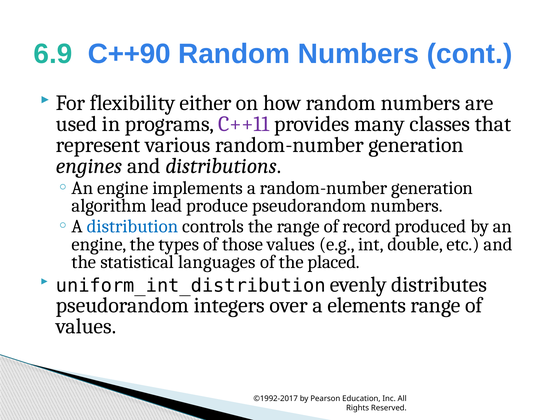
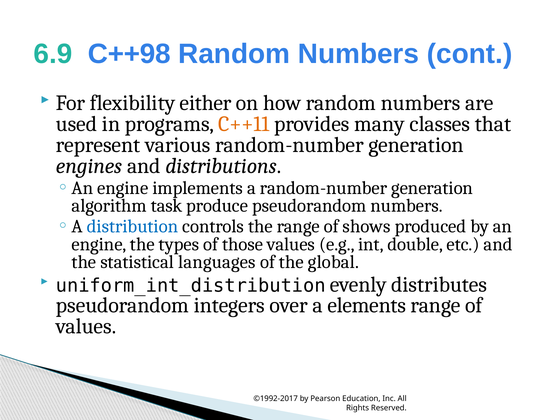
C++90: C++90 -> C++98
C++11 colour: purple -> orange
lead: lead -> task
record: record -> shows
placed: placed -> global
